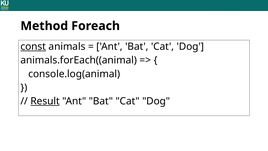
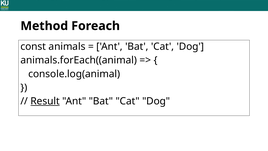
const underline: present -> none
